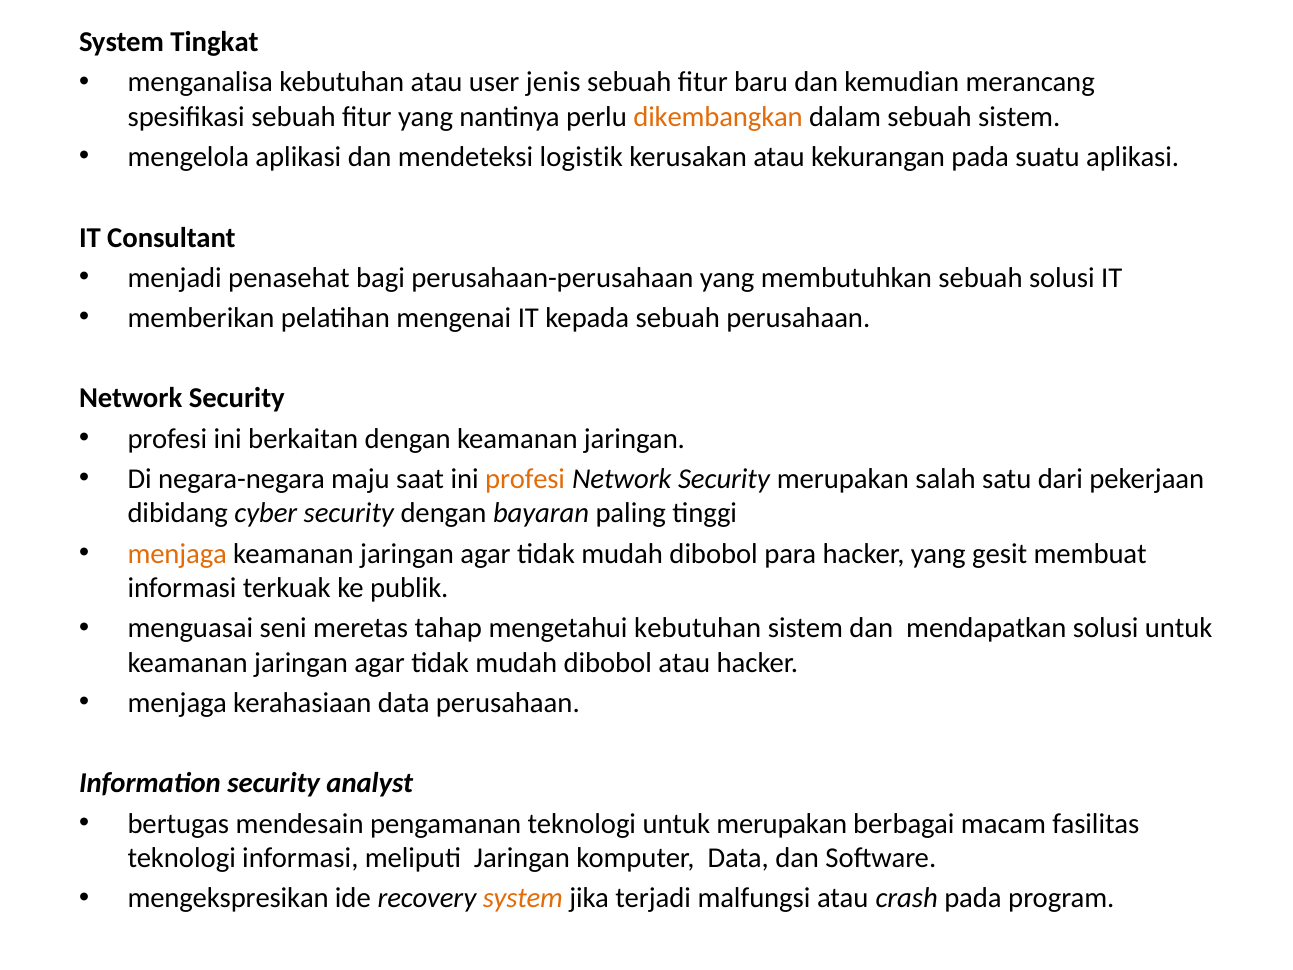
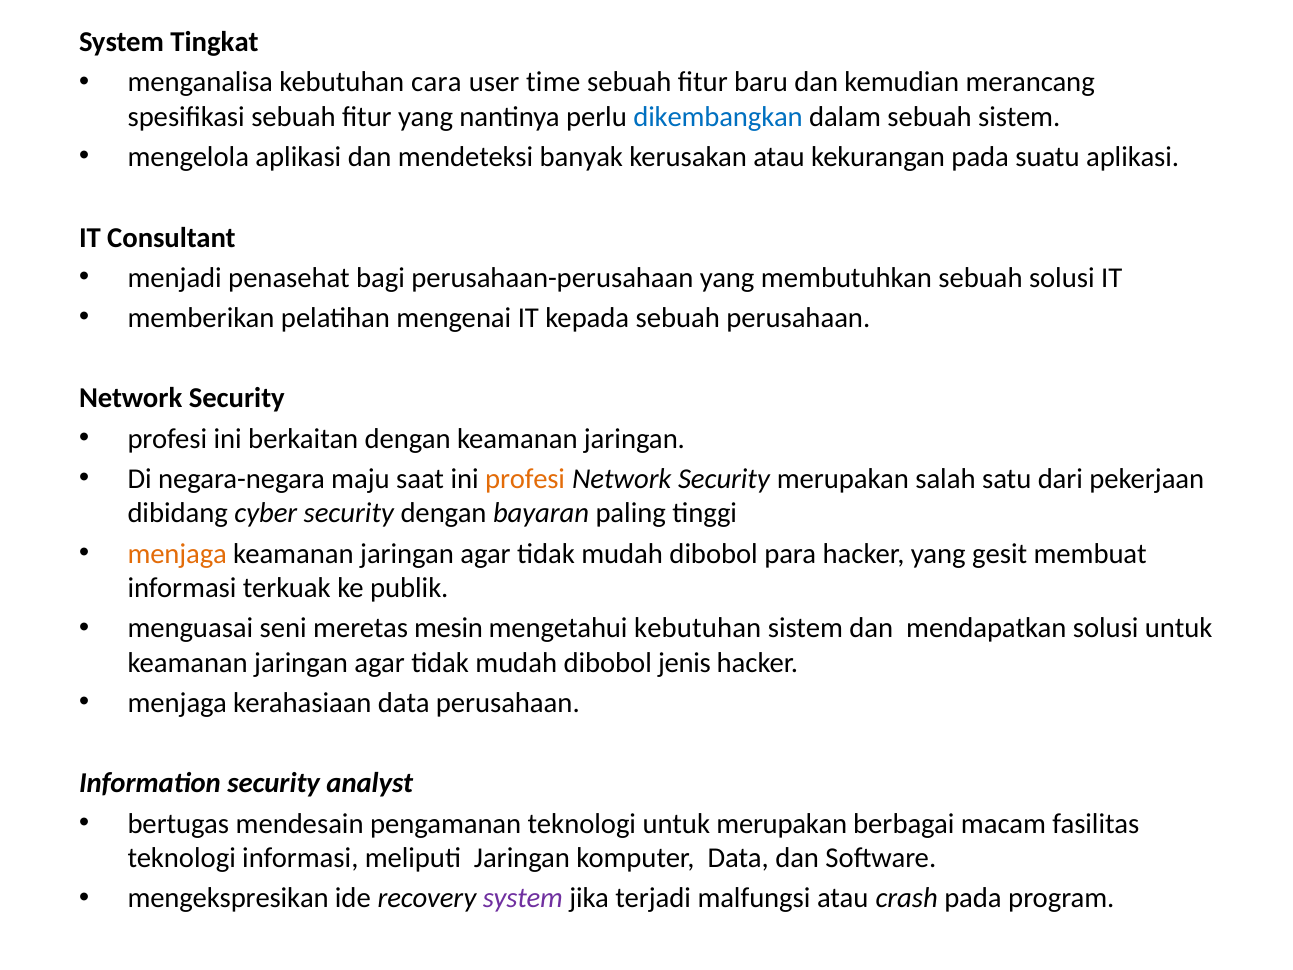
kebutuhan atau: atau -> cara
jenis: jenis -> time
dikembangkan colour: orange -> blue
logistik: logistik -> banyak
tahap: tahap -> mesin
dibobol atau: atau -> jenis
system at (523, 898) colour: orange -> purple
